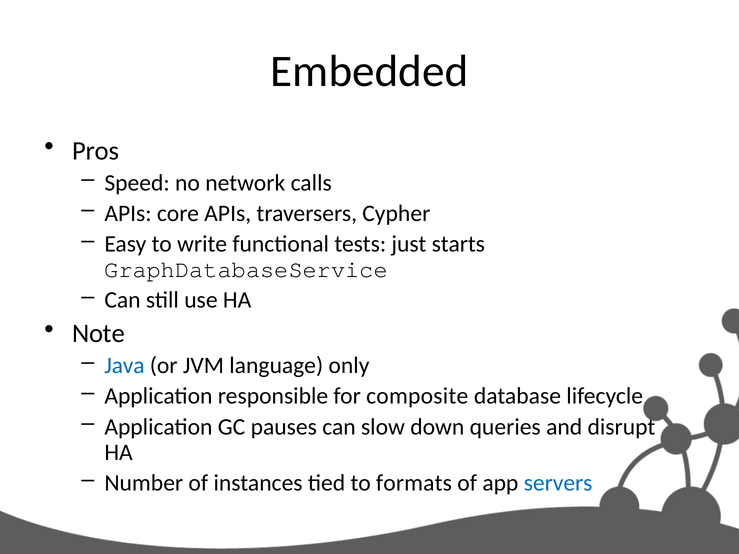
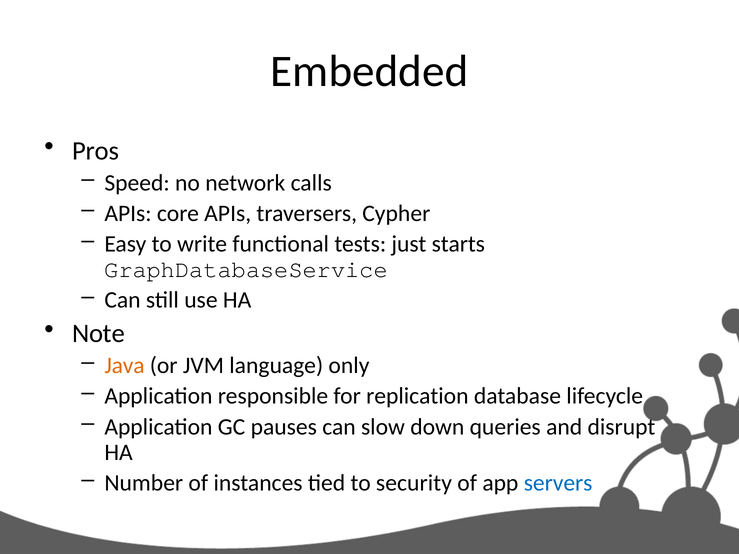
Java colour: blue -> orange
composite: composite -> replication
formats: formats -> security
